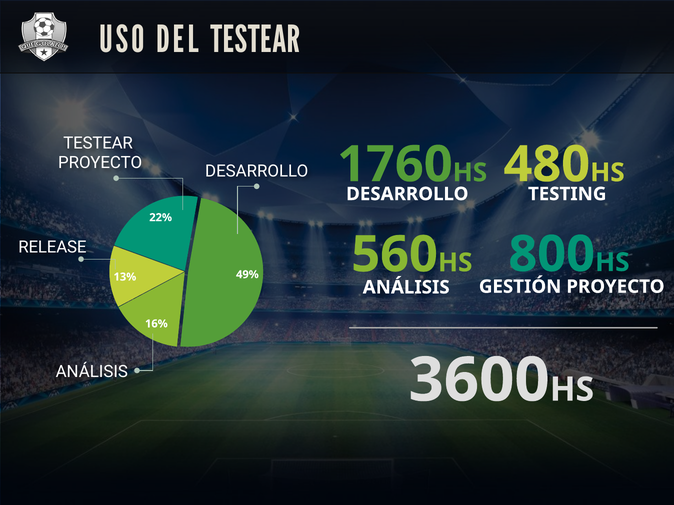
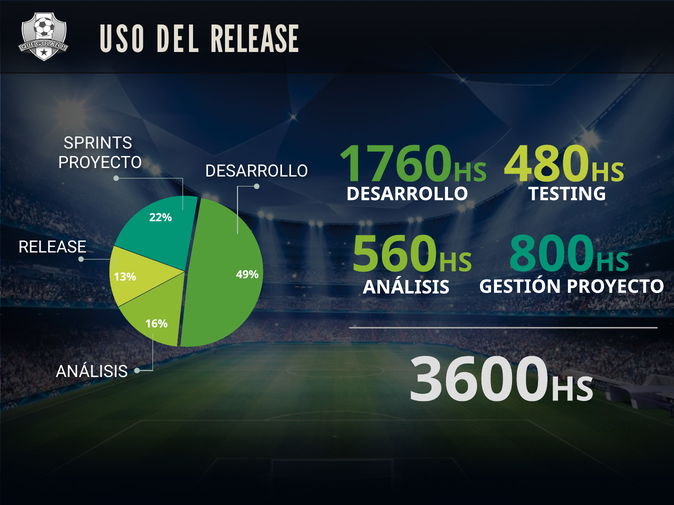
DEL TESTEAR: TESTEAR -> RELEASE
TESTEAR at (98, 144): TESTEAR -> SPRINTS
